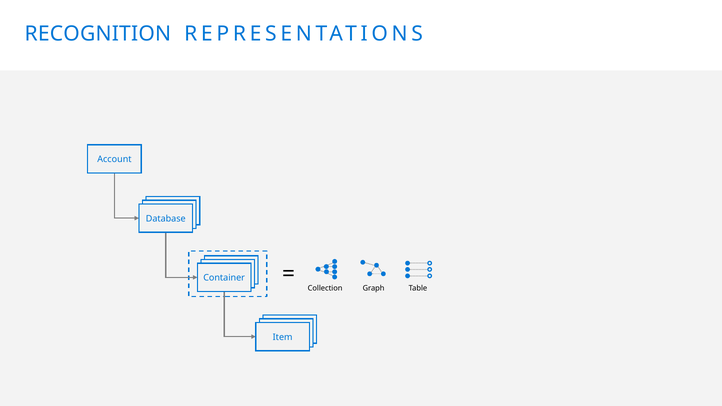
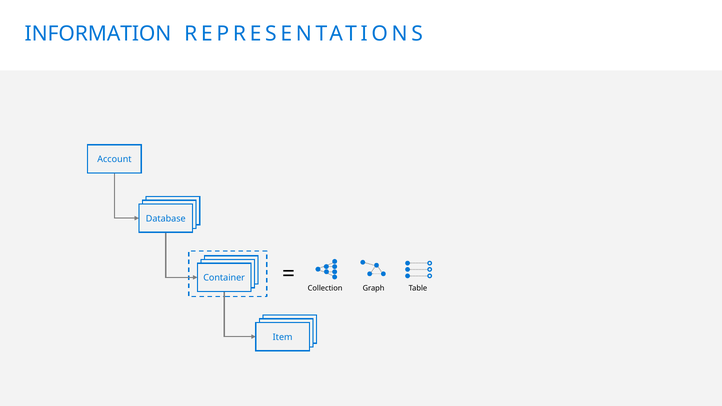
RECOGNITION: RECOGNITION -> INFORMATION
